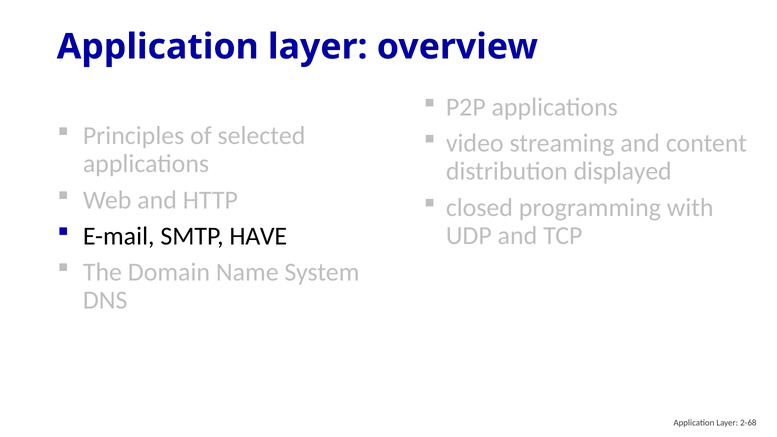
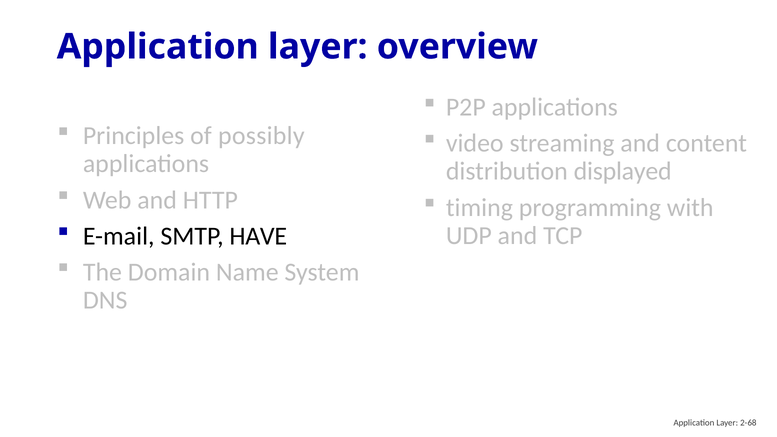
selected: selected -> possibly
closed: closed -> timing
